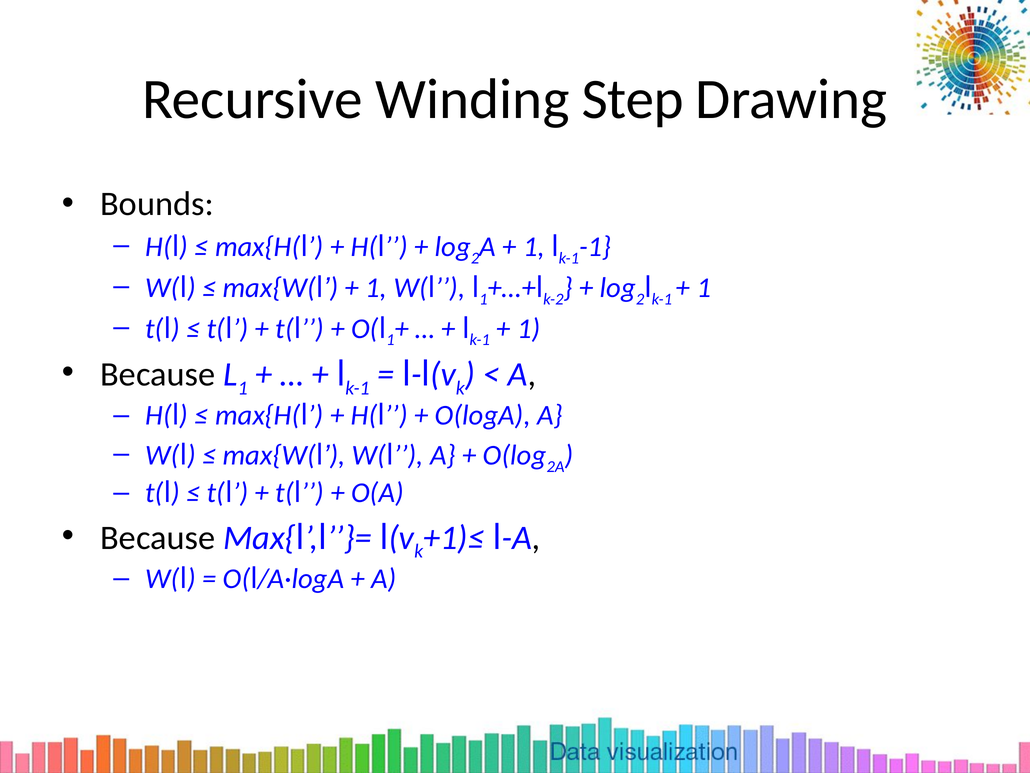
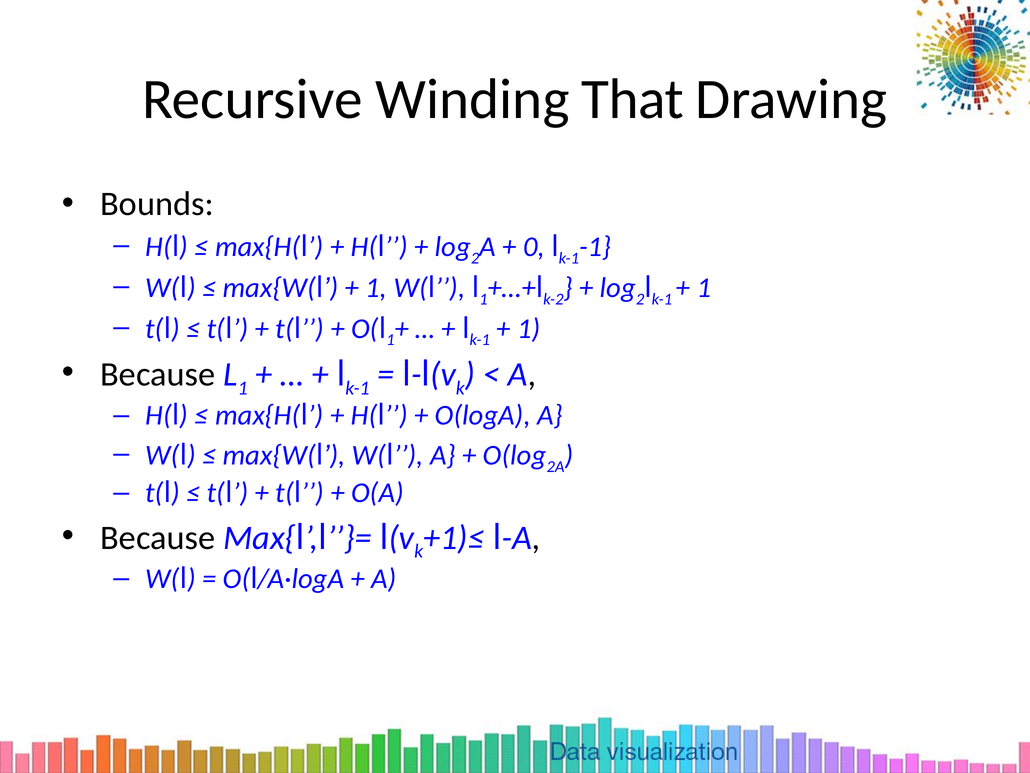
Step: Step -> That
1 at (534, 247): 1 -> 0
